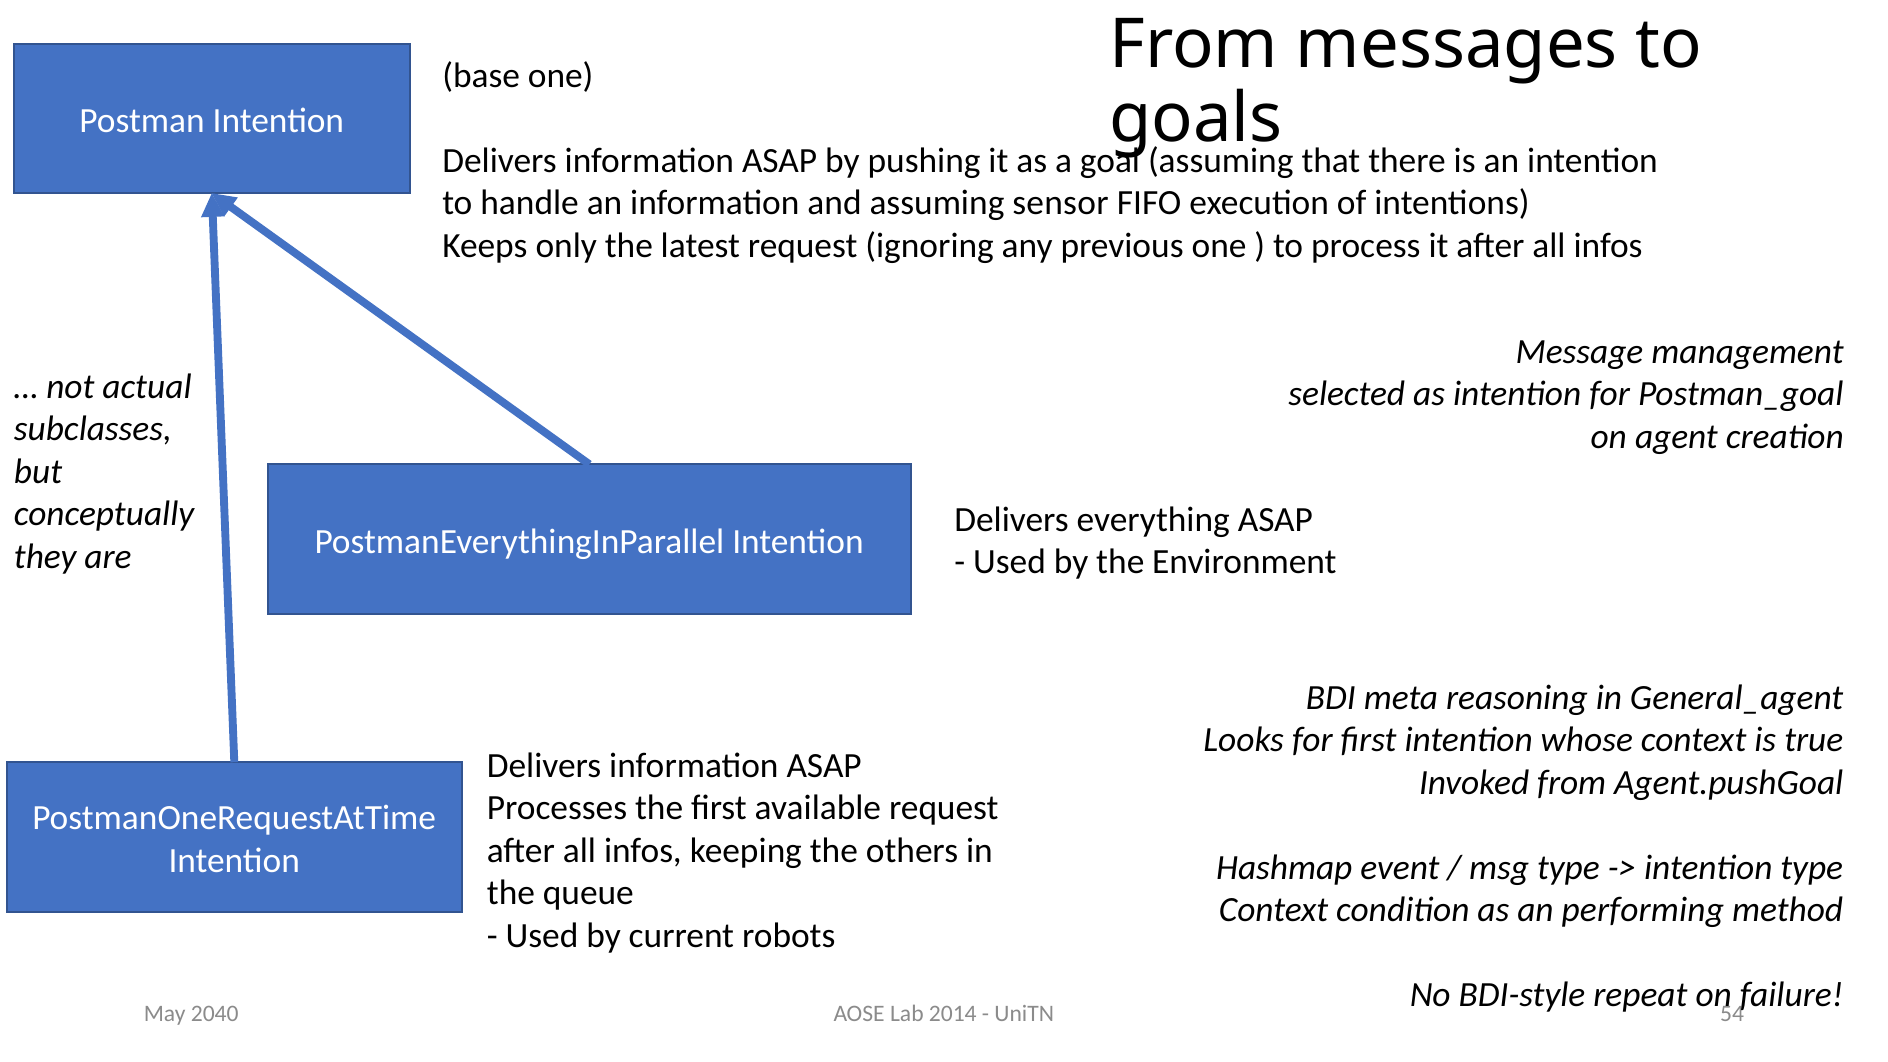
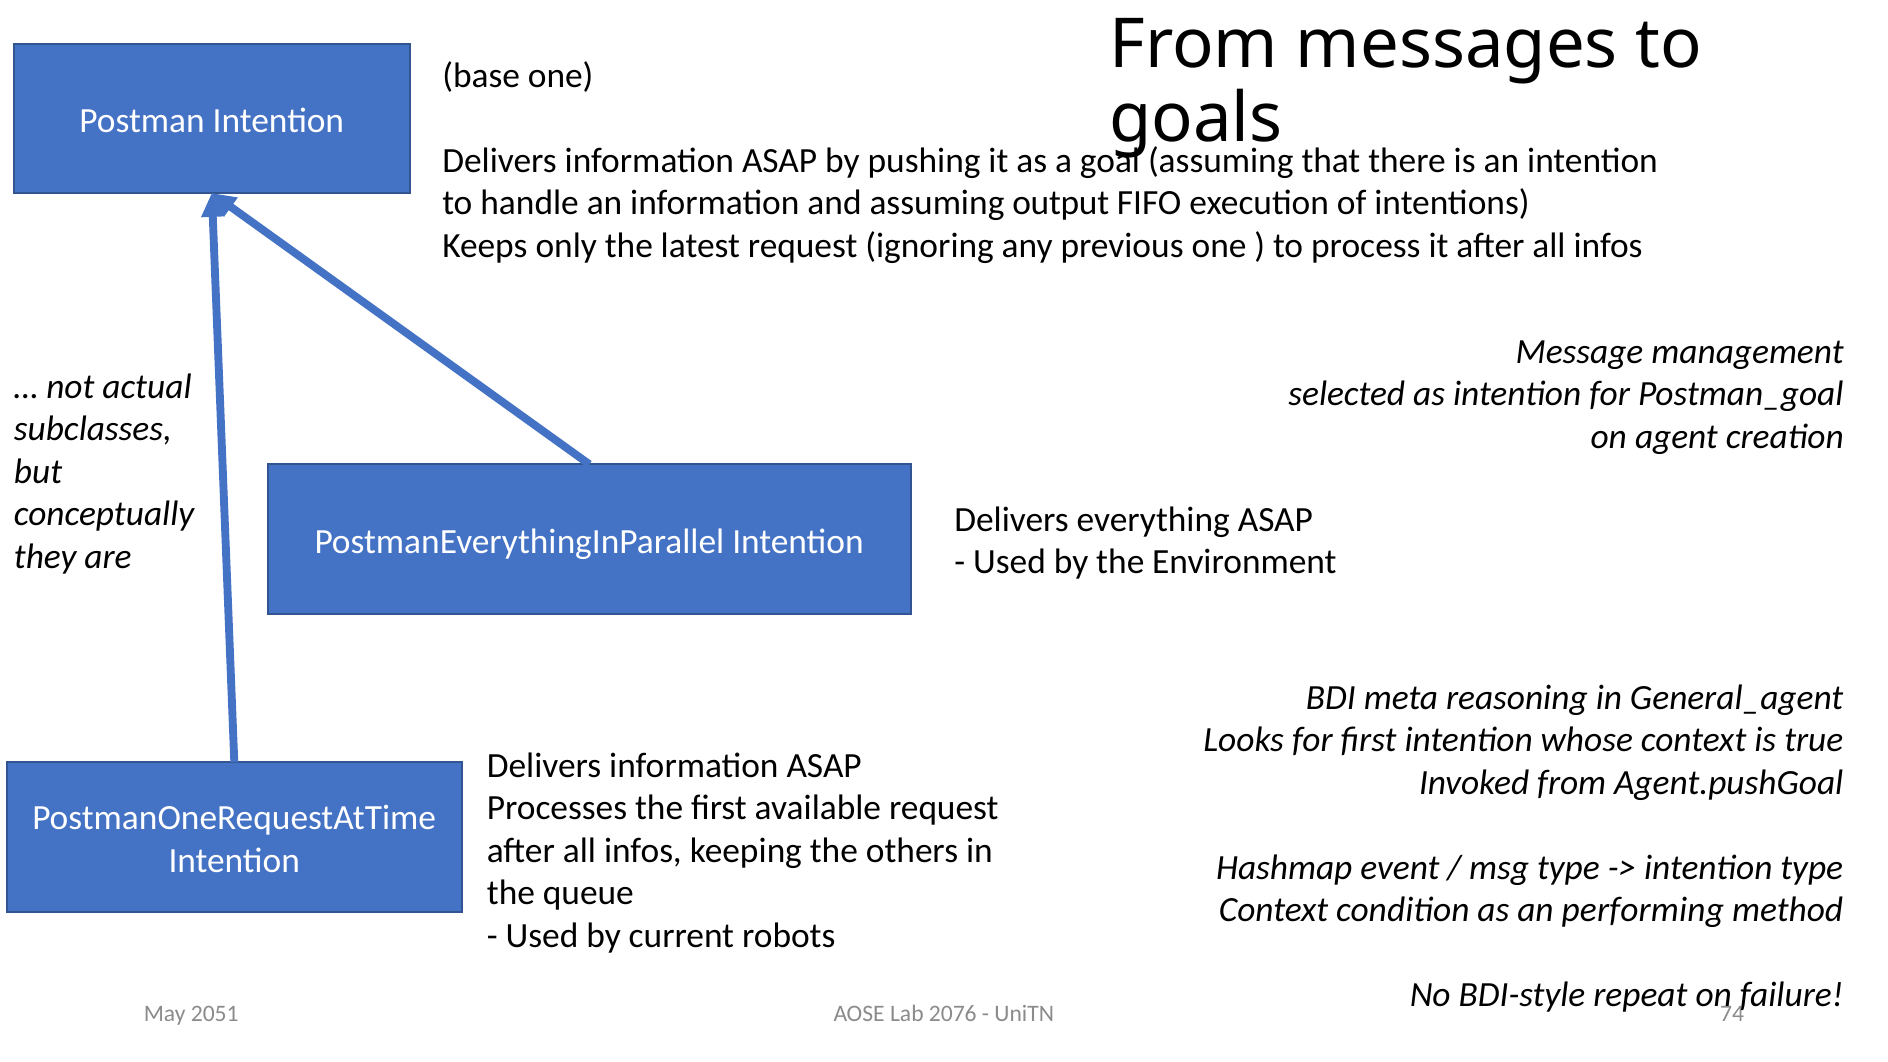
sensor: sensor -> output
2014: 2014 -> 2076
54: 54 -> 74
2040: 2040 -> 2051
